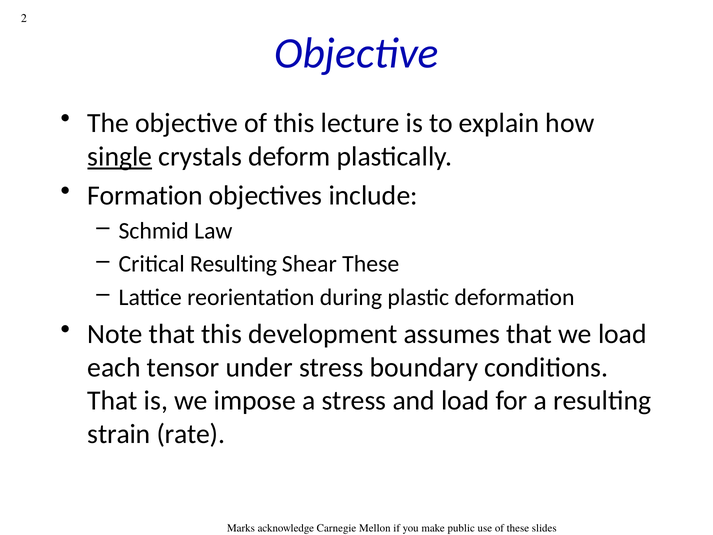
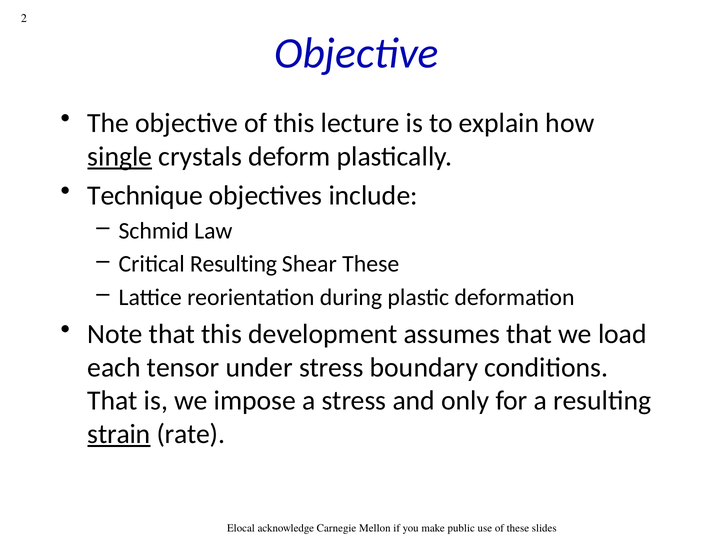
Formation: Formation -> Technique
and load: load -> only
strain underline: none -> present
Marks: Marks -> Elocal
